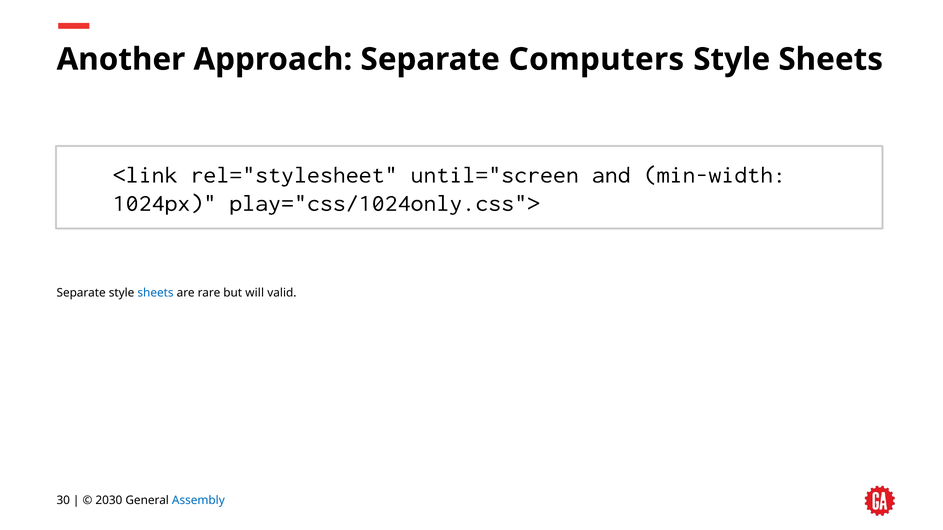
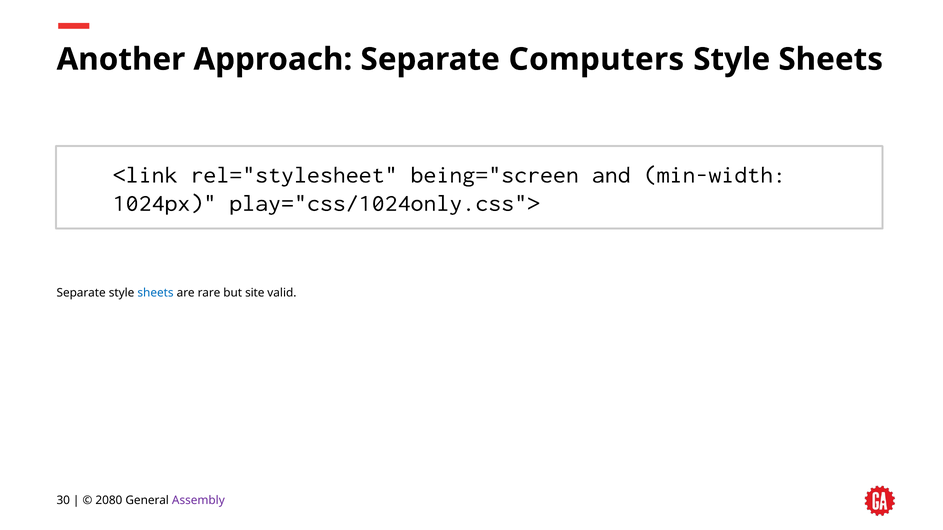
until="screen: until="screen -> being="screen
will: will -> site
2030: 2030 -> 2080
Assembly colour: blue -> purple
